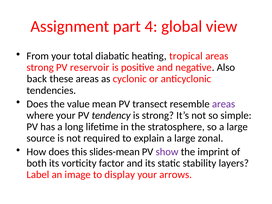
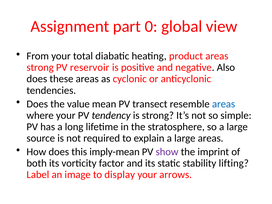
4: 4 -> 0
tropical: tropical -> product
back at (37, 79): back -> does
areas at (224, 104) colour: purple -> blue
large zonal: zonal -> areas
slides-mean: slides-mean -> imply-mean
layers: layers -> lifting
